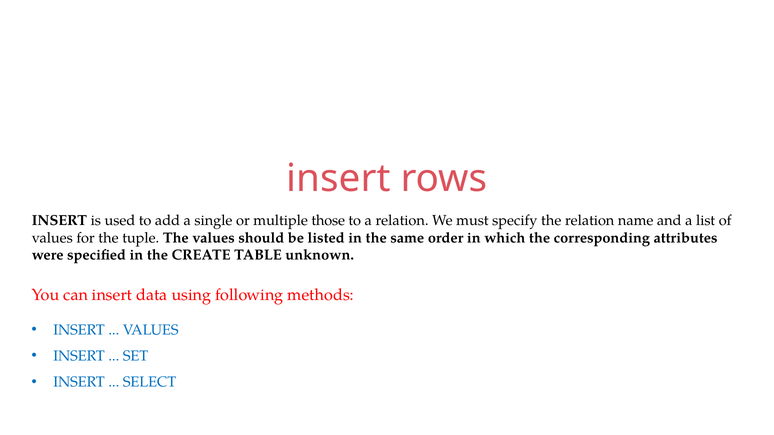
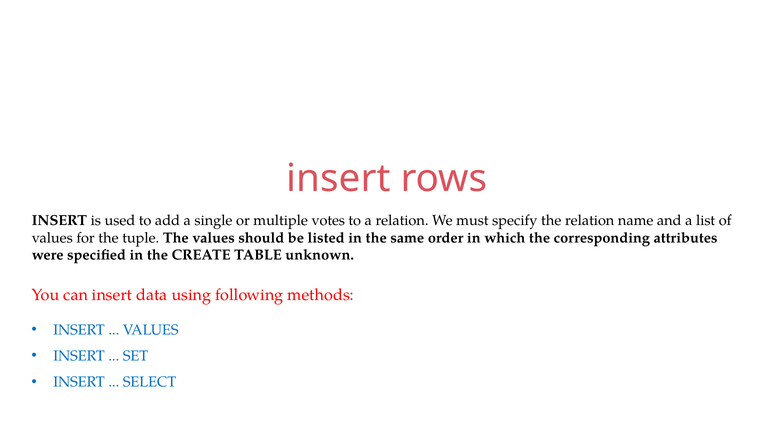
those: those -> votes
